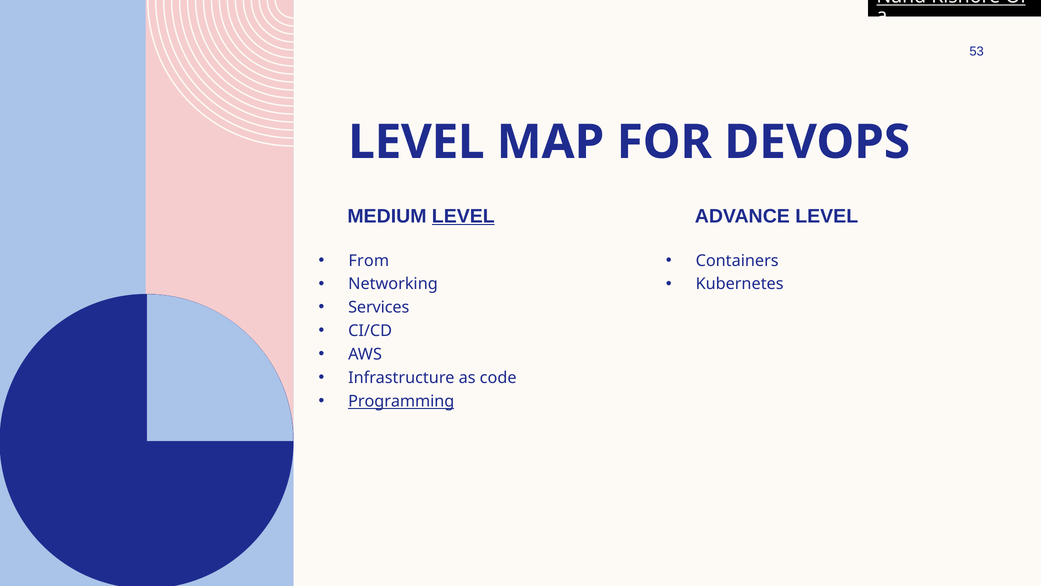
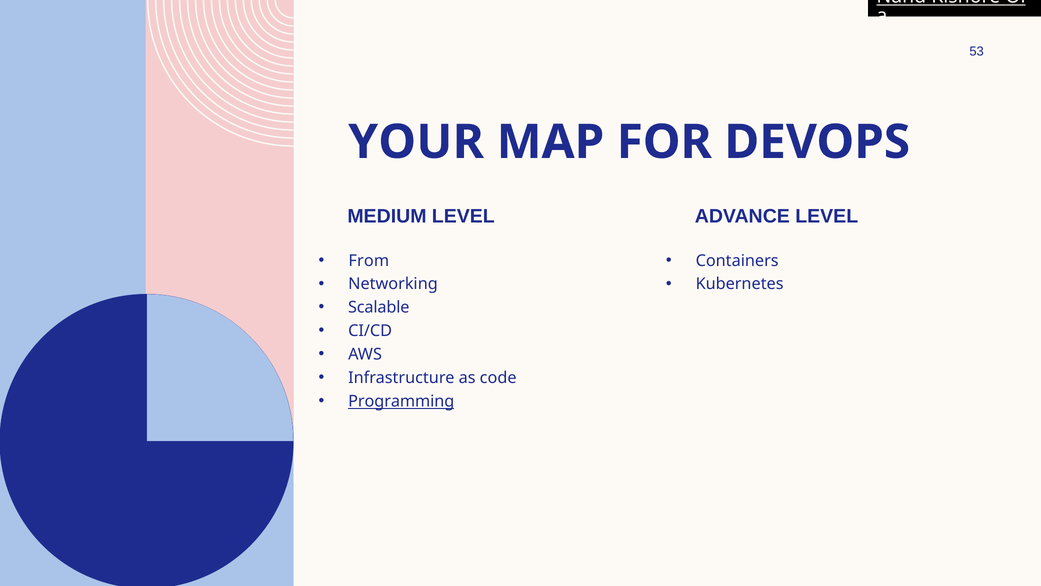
LEVEL at (416, 142): LEVEL -> YOUR
LEVEL at (463, 216) underline: present -> none
Services: Services -> Scalable
